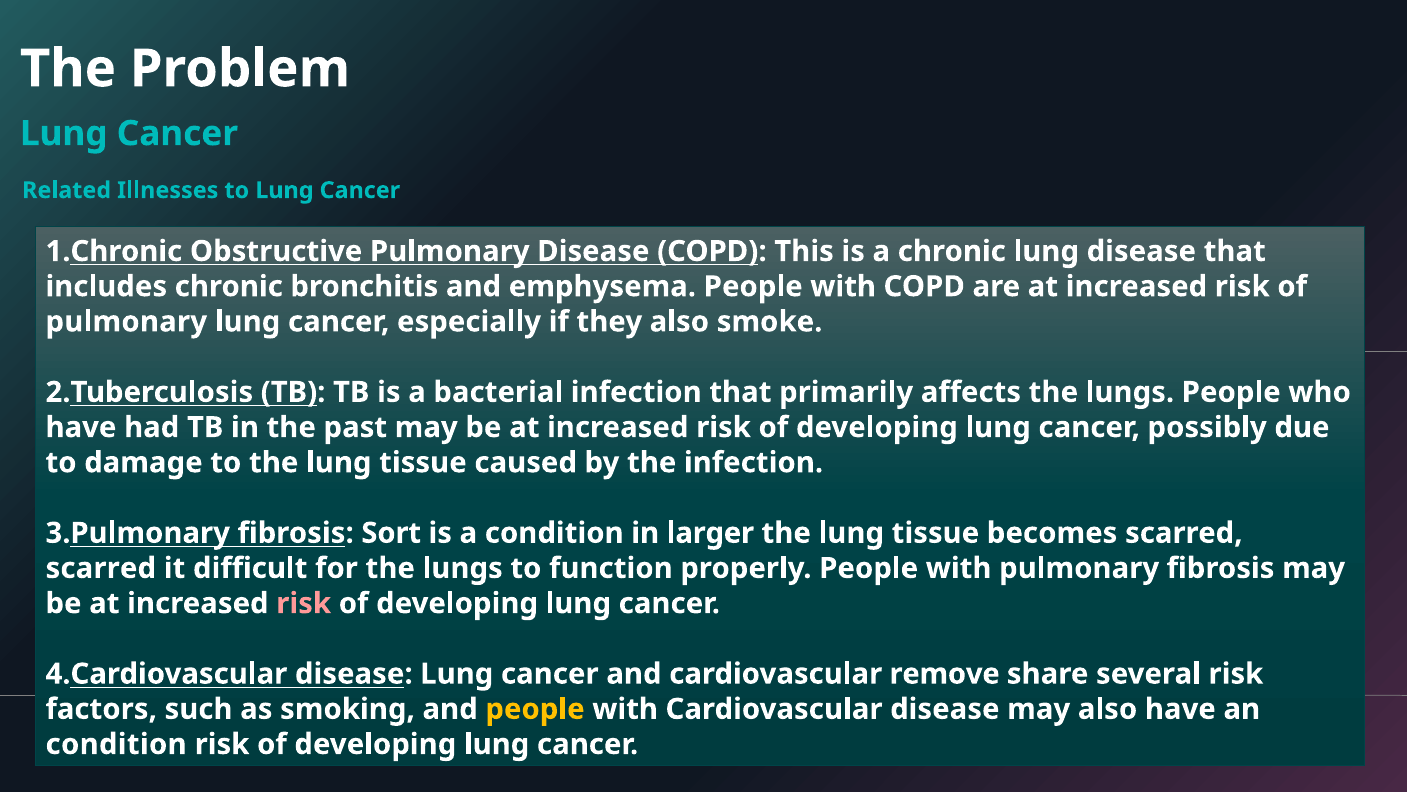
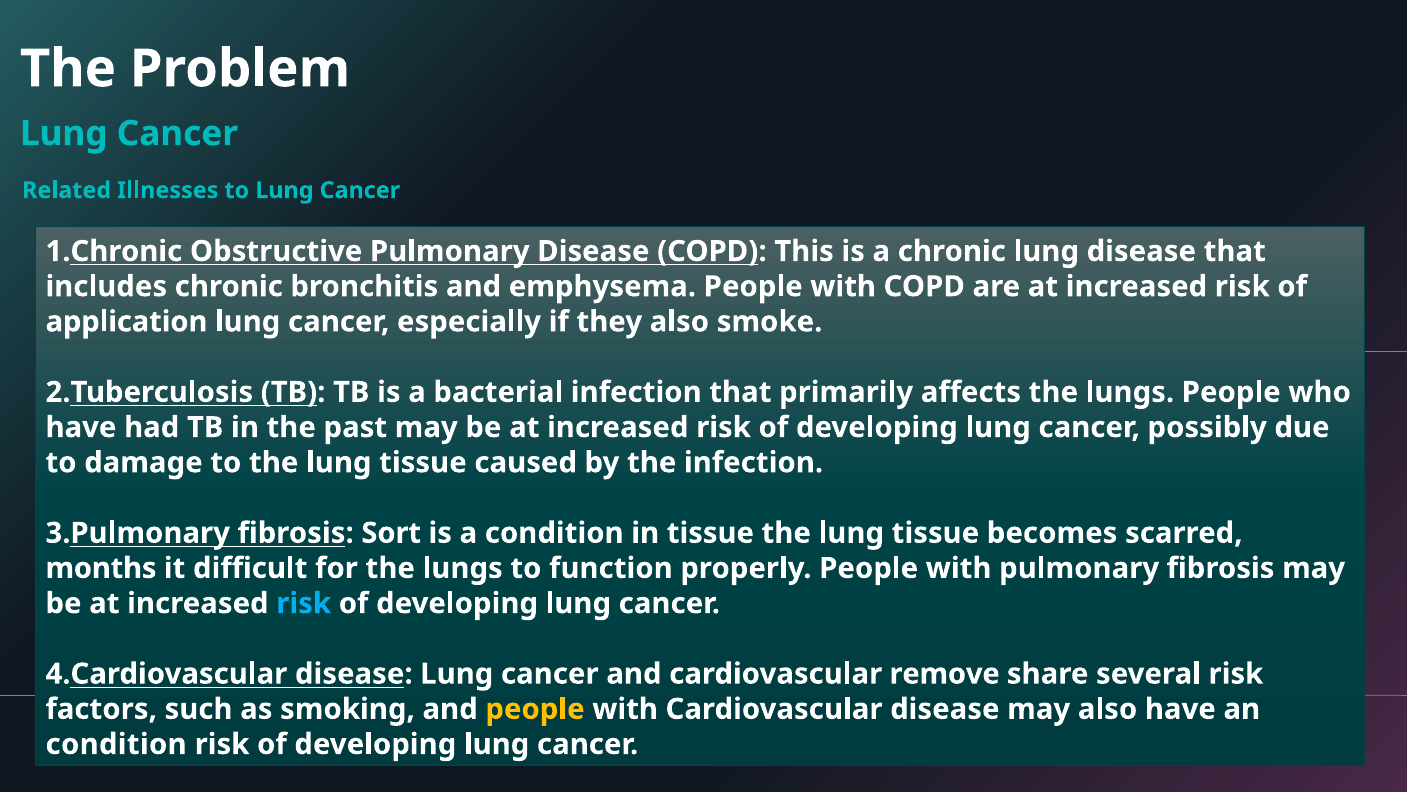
pulmonary at (126, 322): pulmonary -> application
in larger: larger -> tissue
scarred at (101, 568): scarred -> months
risk at (304, 603) colour: pink -> light blue
